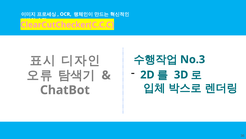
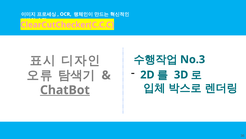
ChatBot underline: none -> present
